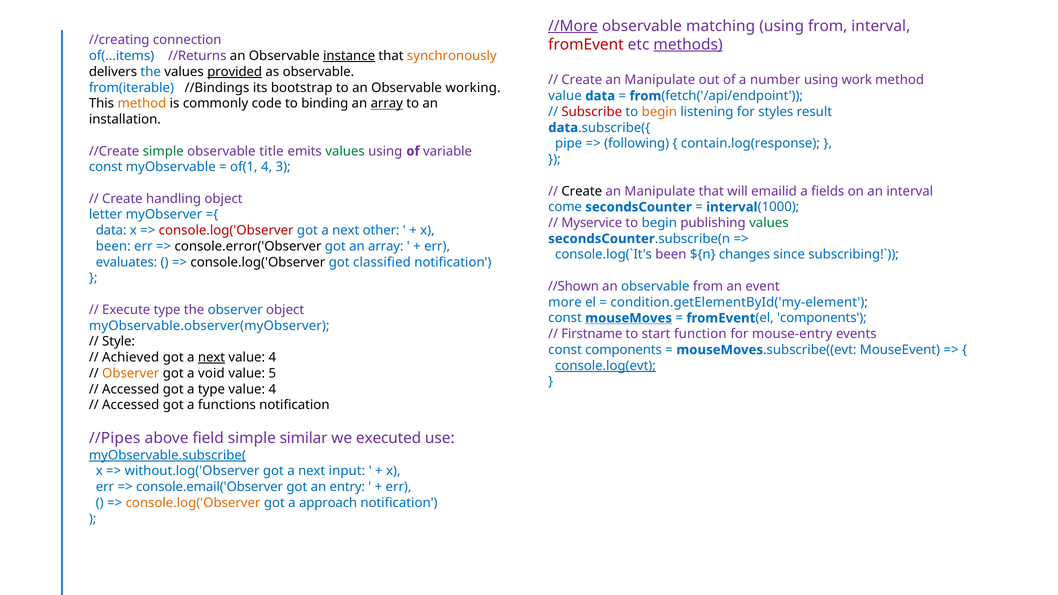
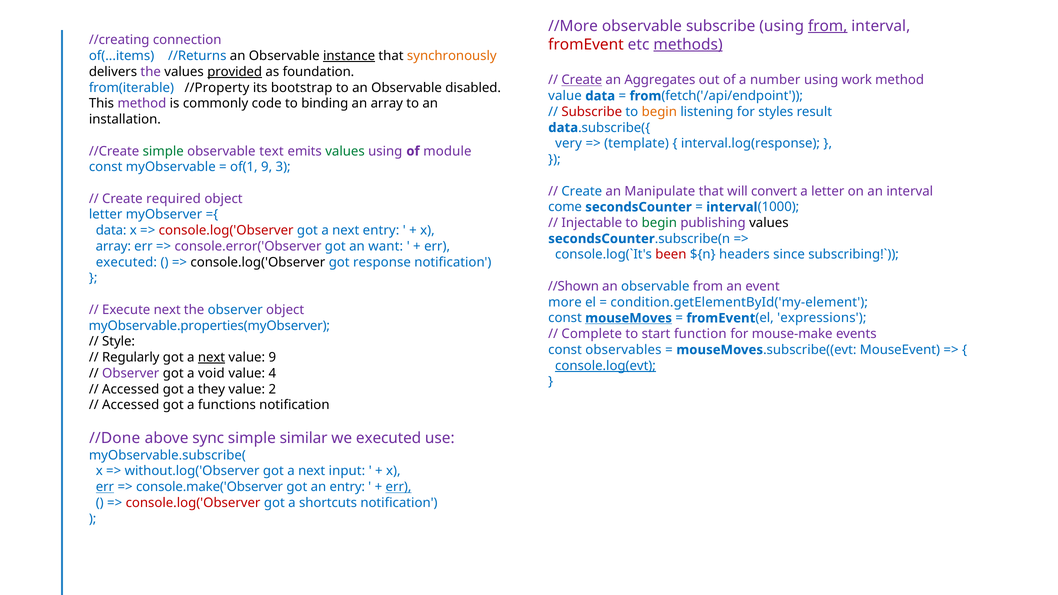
//More underline: present -> none
observable matching: matching -> subscribe
from at (828, 26) underline: none -> present
//Returns colour: purple -> blue
the at (151, 72) colour: blue -> purple
as observable: observable -> foundation
Create at (582, 80) underline: none -> present
Manipulate at (660, 80): Manipulate -> Aggregates
//Bindings: //Bindings -> //Property
working: working -> disabled
method at (142, 104) colour: orange -> purple
array at (387, 104) underline: present -> none
pipe: pipe -> very
following: following -> template
contain.log(response: contain.log(response -> interval.log(response
title: title -> text
variable: variable -> module
of(1 4: 4 -> 9
Create at (582, 191) colour: black -> blue
emailid: emailid -> convert
a fields: fields -> letter
handling: handling -> required
Myservice: Myservice -> Injectable
begin at (659, 223) colour: blue -> green
values at (769, 223) colour: green -> black
next other: other -> entry
been at (113, 246): been -> array
console.error('Observer colour: black -> purple
got an array: array -> want
been at (671, 255) colour: purple -> red
changes: changes -> headers
evaluates at (127, 262): evaluates -> executed
classified: classified -> response
Execute type: type -> next
fromEvent(el components: components -> expressions
myObservable.observer(myObserver: myObservable.observer(myObserver -> myObservable.properties(myObserver
Firstname: Firstname -> Complete
mouse-entry: mouse-entry -> mouse-make
const components: components -> observables
Achieved: Achieved -> Regularly
4 at (272, 357): 4 -> 9
Observer at (131, 373) colour: orange -> purple
5: 5 -> 4
a type: type -> they
4 at (272, 389): 4 -> 2
//Pipes: //Pipes -> //Done
field: field -> sync
myObservable.subscribe( underline: present -> none
err at (105, 487) underline: none -> present
console.email('Observer: console.email('Observer -> console.make('Observer
err at (399, 487) underline: none -> present
console.log('Observer at (193, 503) colour: orange -> red
approach: approach -> shortcuts
